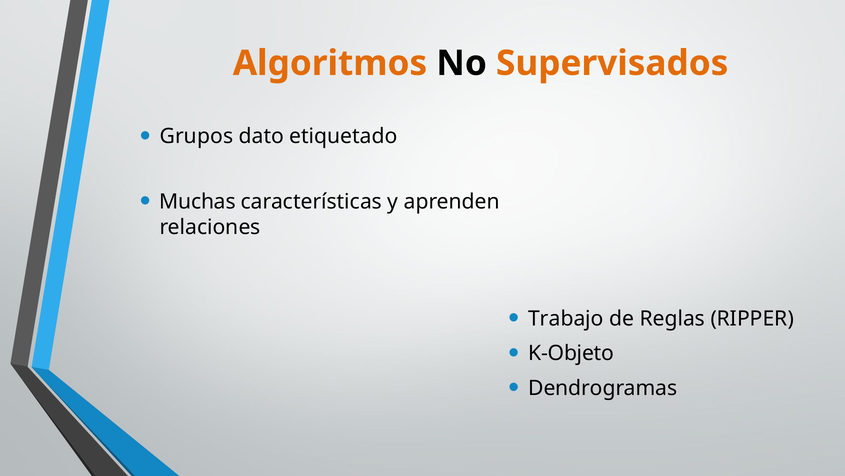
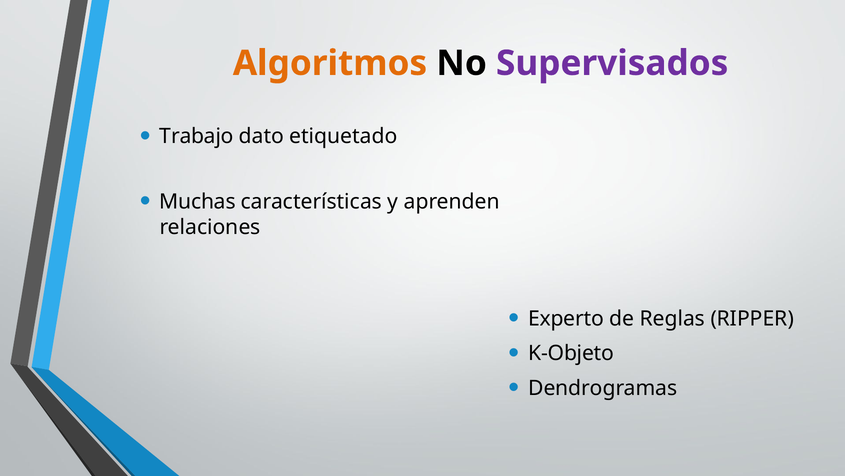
Supervisados colour: orange -> purple
Grupos: Grupos -> Trabajo
Trabajo: Trabajo -> Experto
